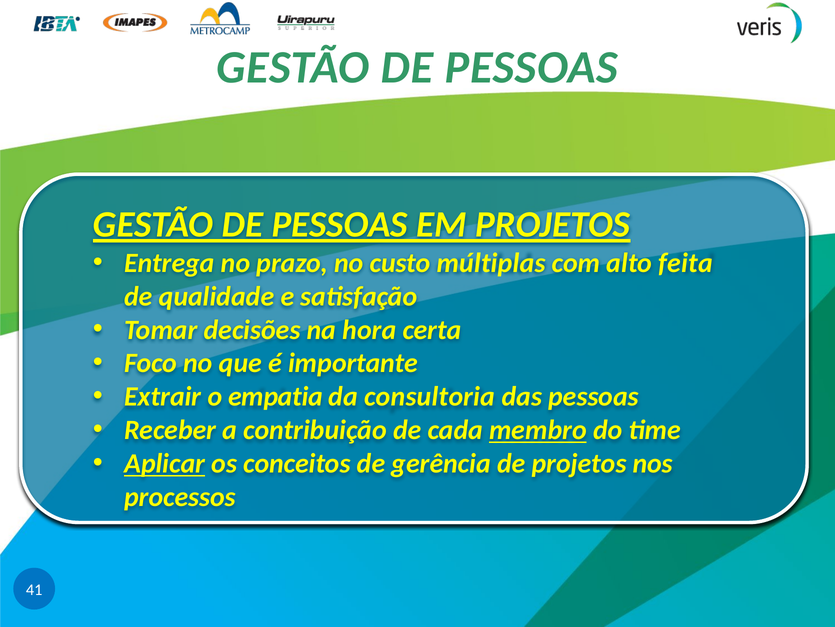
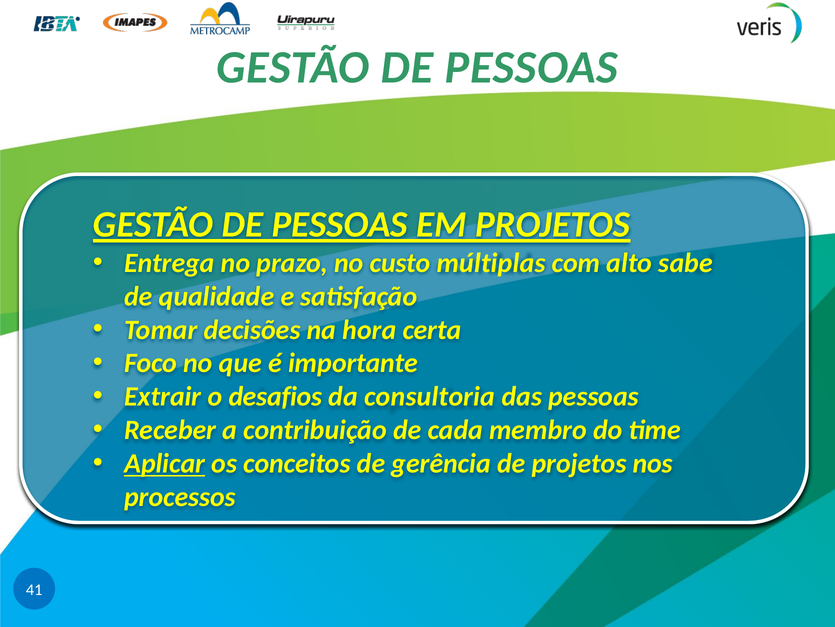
feita: feita -> sabe
empatia: empatia -> desafios
membro underline: present -> none
